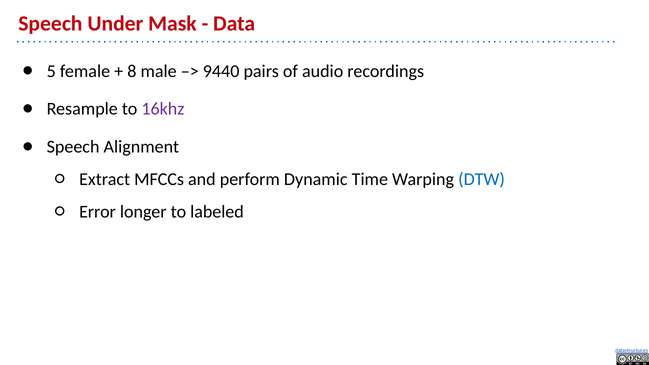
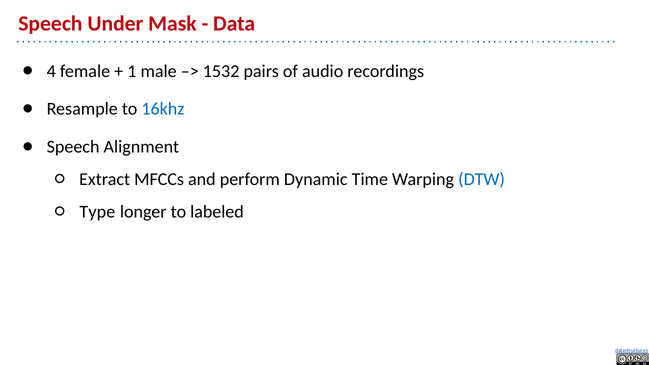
5: 5 -> 4
8: 8 -> 1
9440: 9440 -> 1532
16khz colour: purple -> blue
Error: Error -> Type
